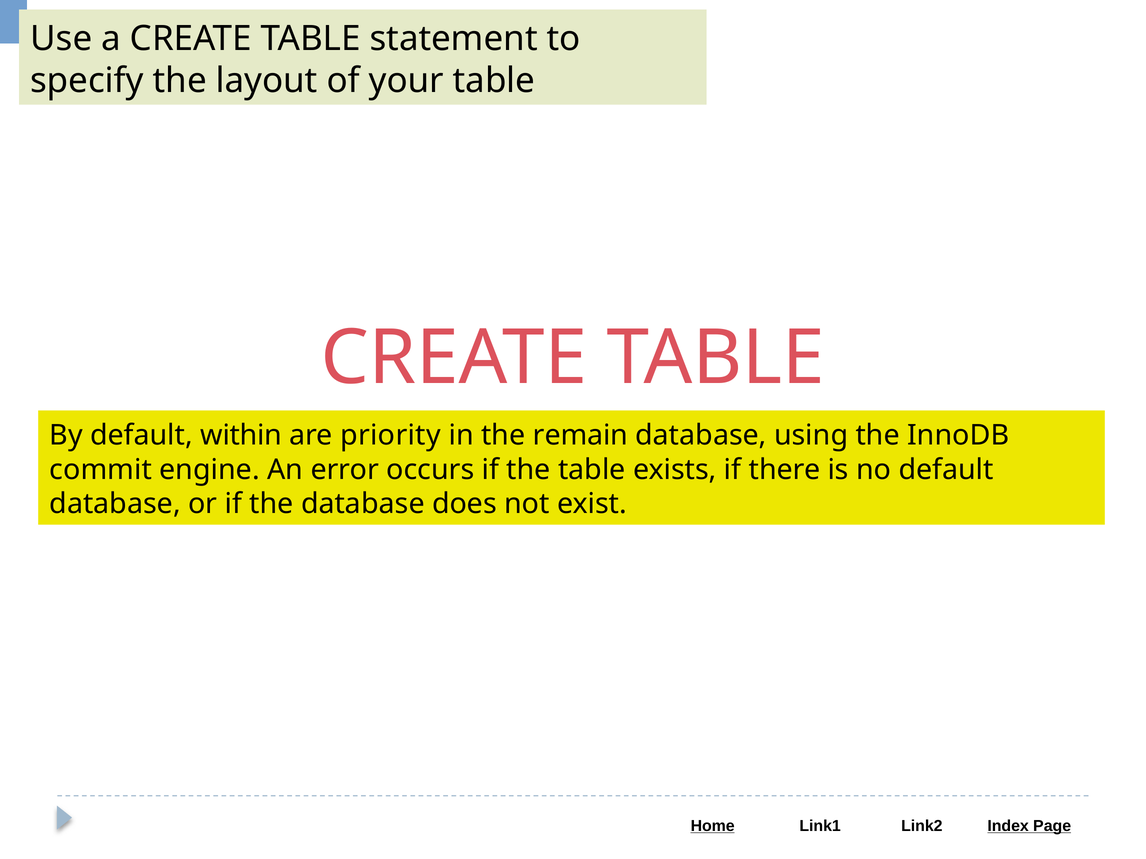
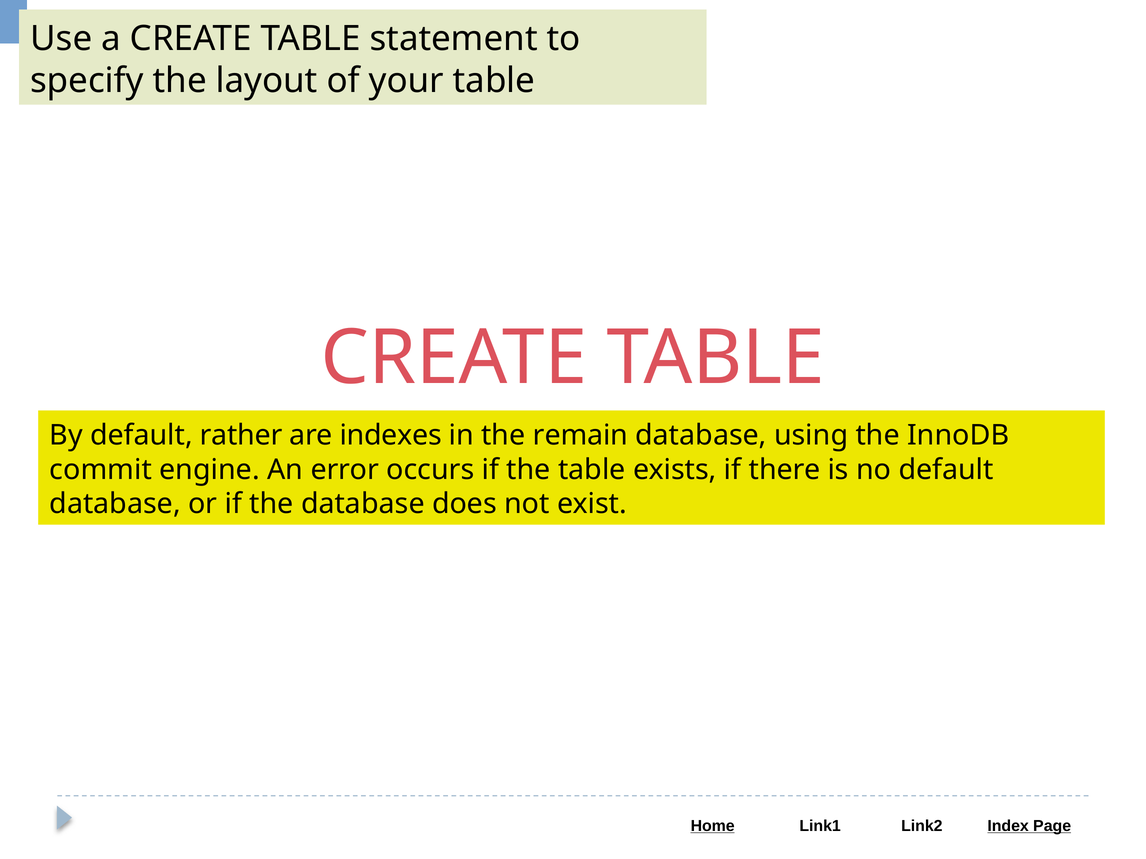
within: within -> rather
priority: priority -> indexes
